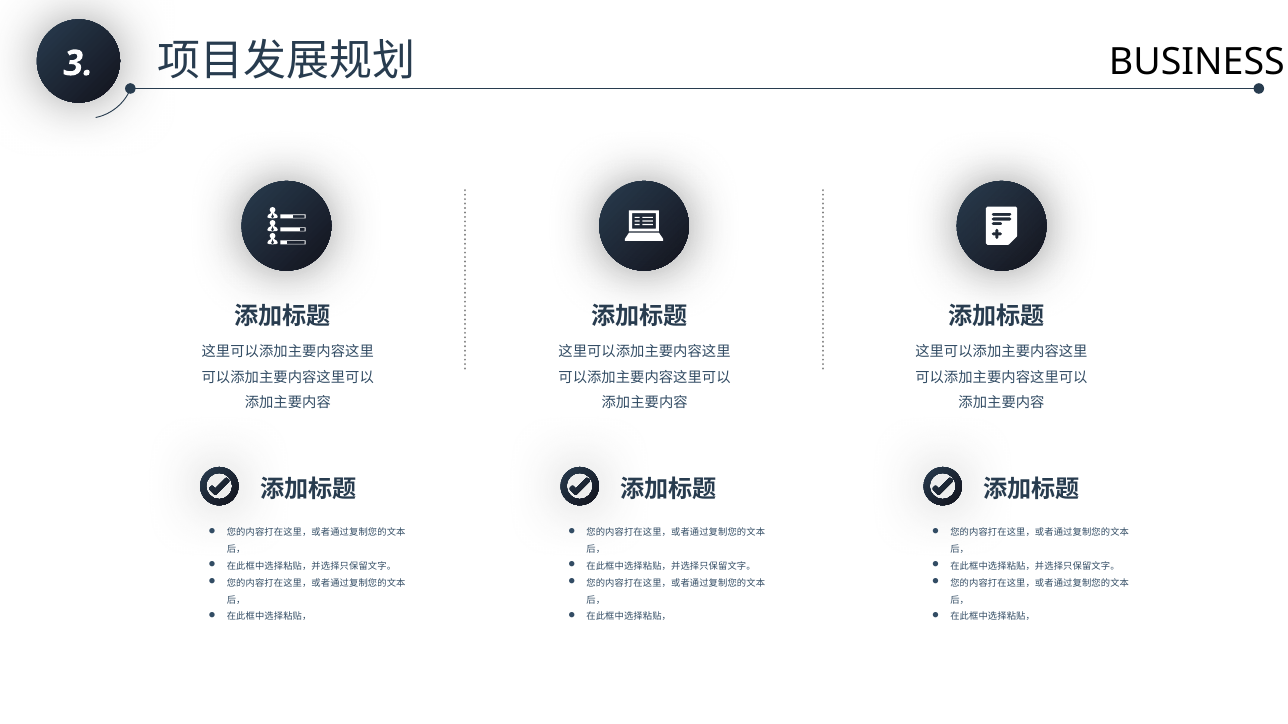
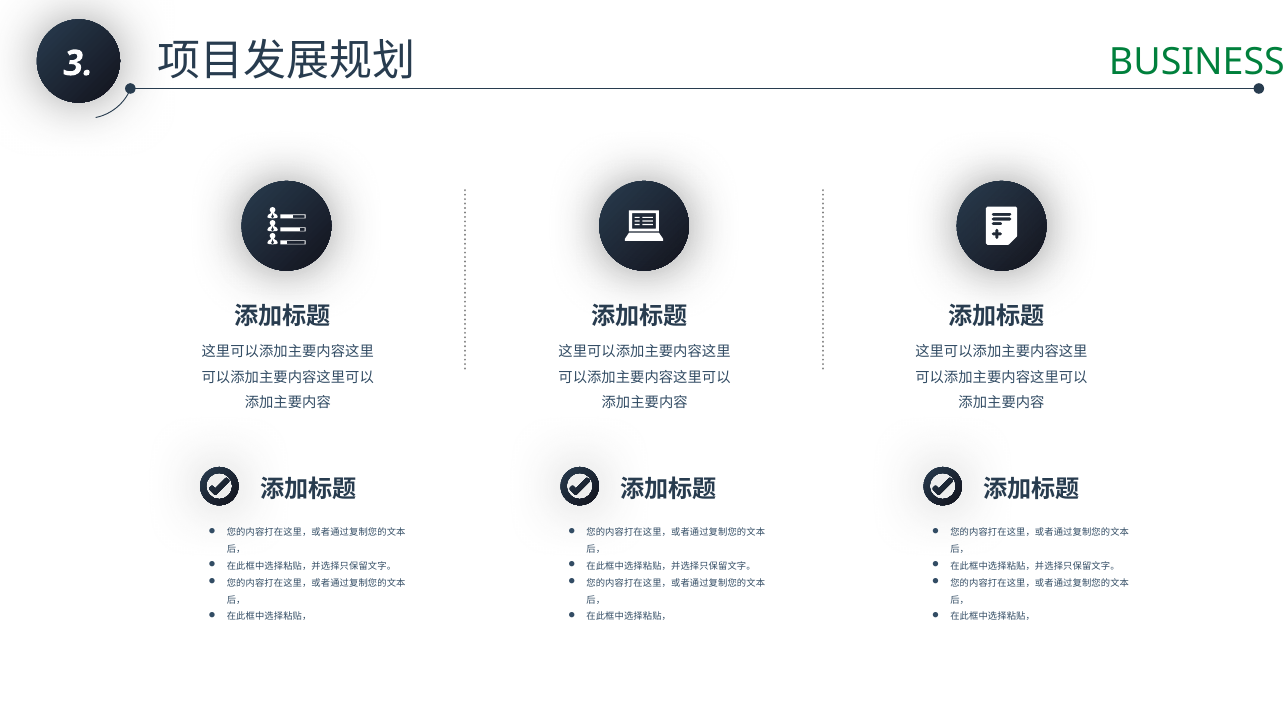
BUSINESS colour: black -> green
